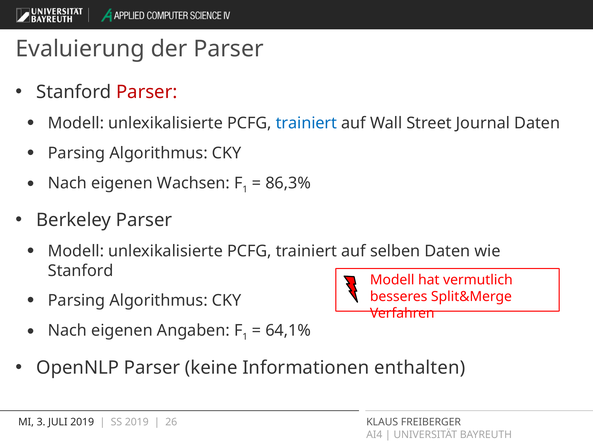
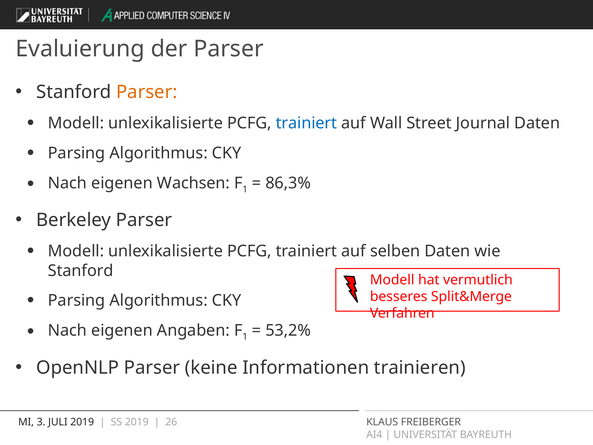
Parser at (147, 92) colour: red -> orange
64,1%: 64,1% -> 53,2%
enthalten: enthalten -> trainieren
